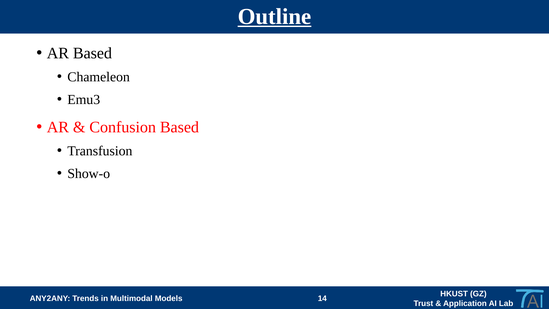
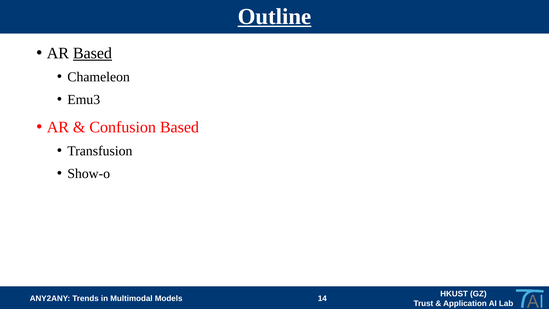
Based at (92, 53) underline: none -> present
